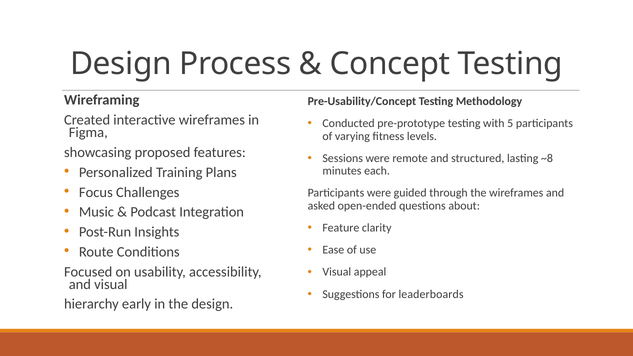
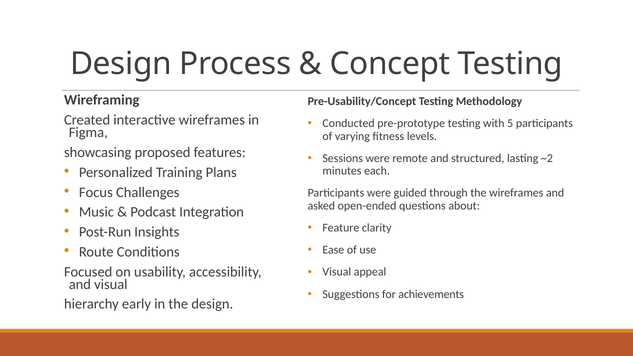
~8: ~8 -> ~2
leaderboards: leaderboards -> achievements
